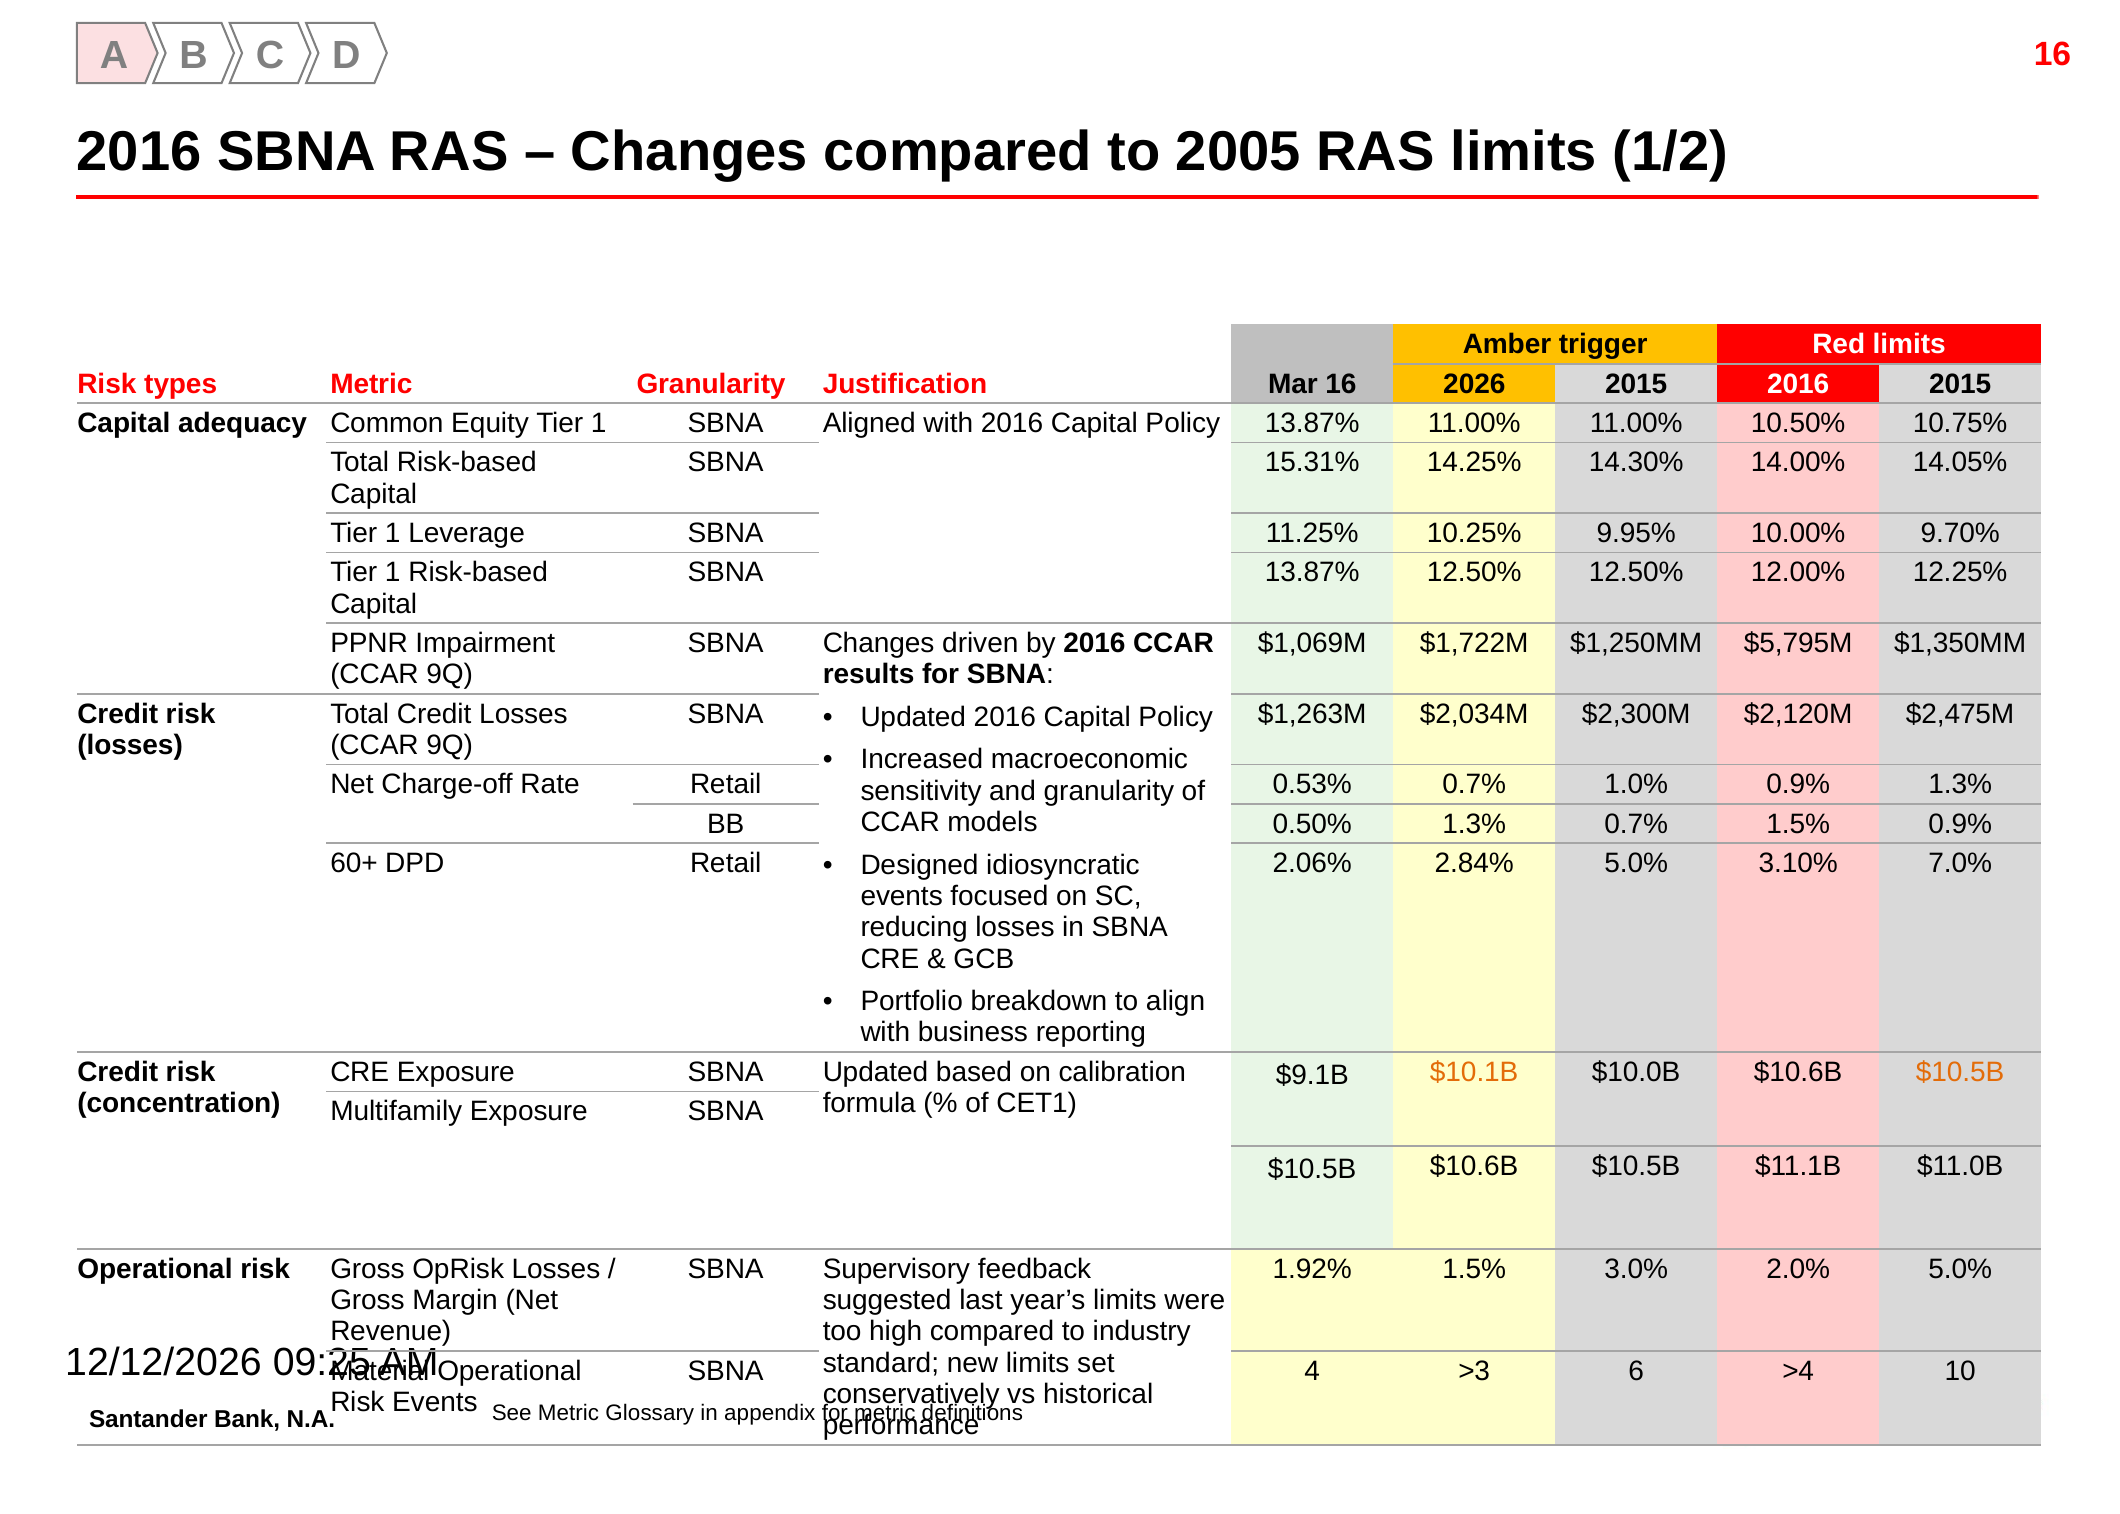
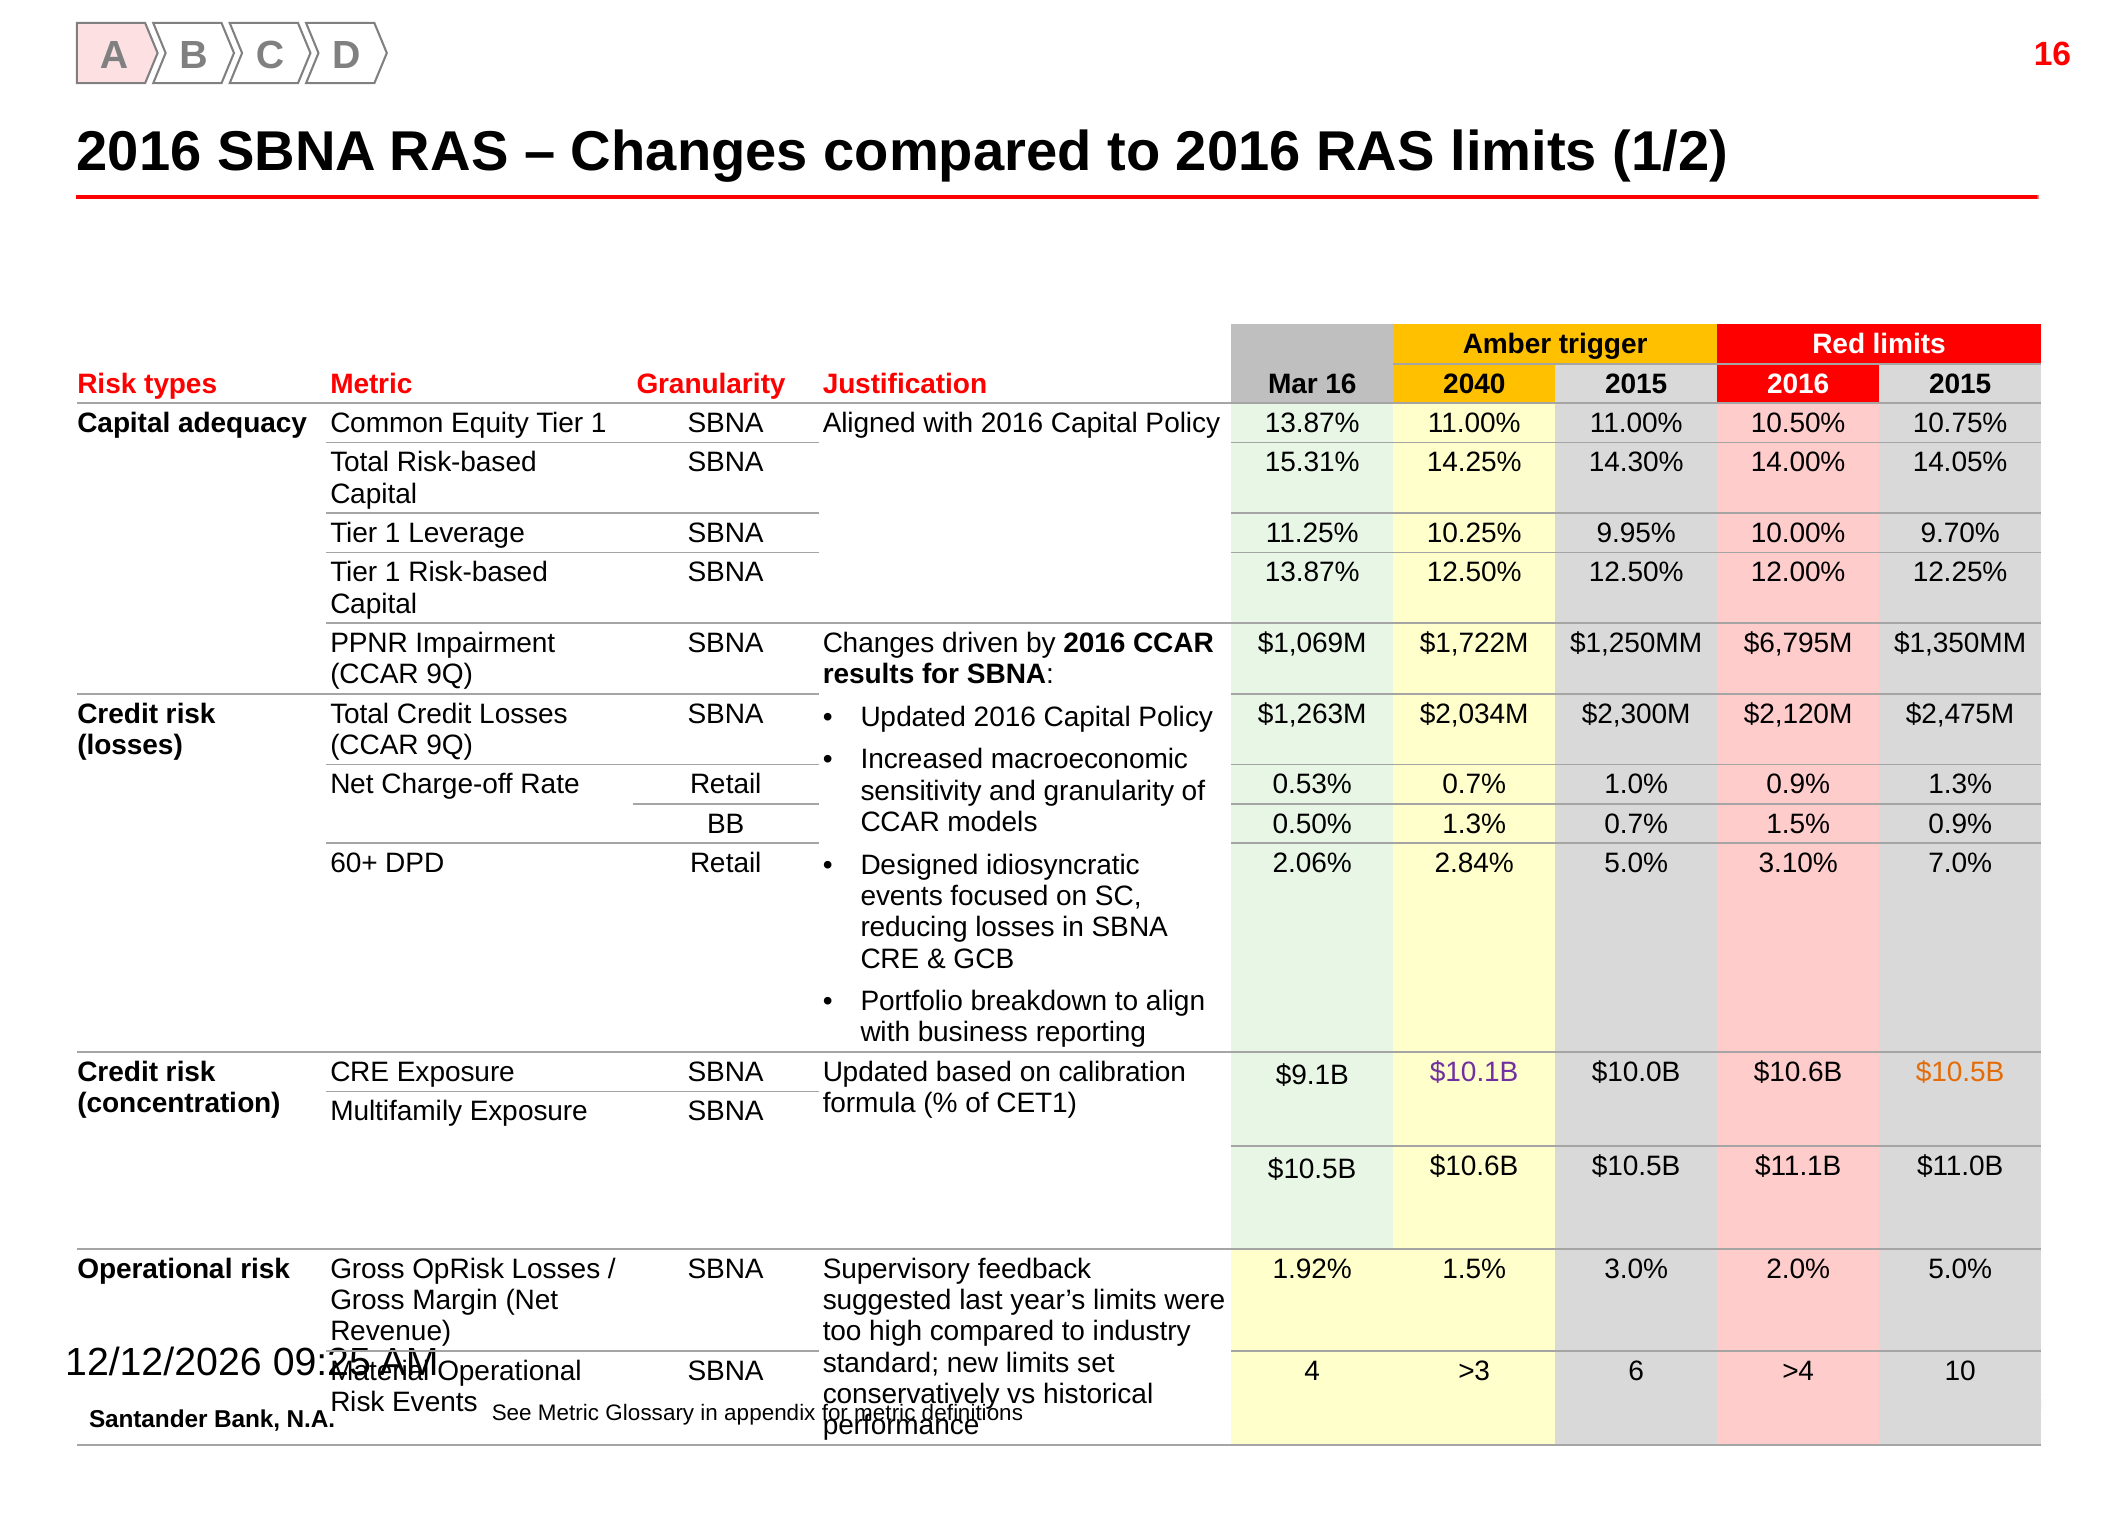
to 2005: 2005 -> 2016
2026: 2026 -> 2040
$5,795M: $5,795M -> $6,795M
$10.1B colour: orange -> purple
